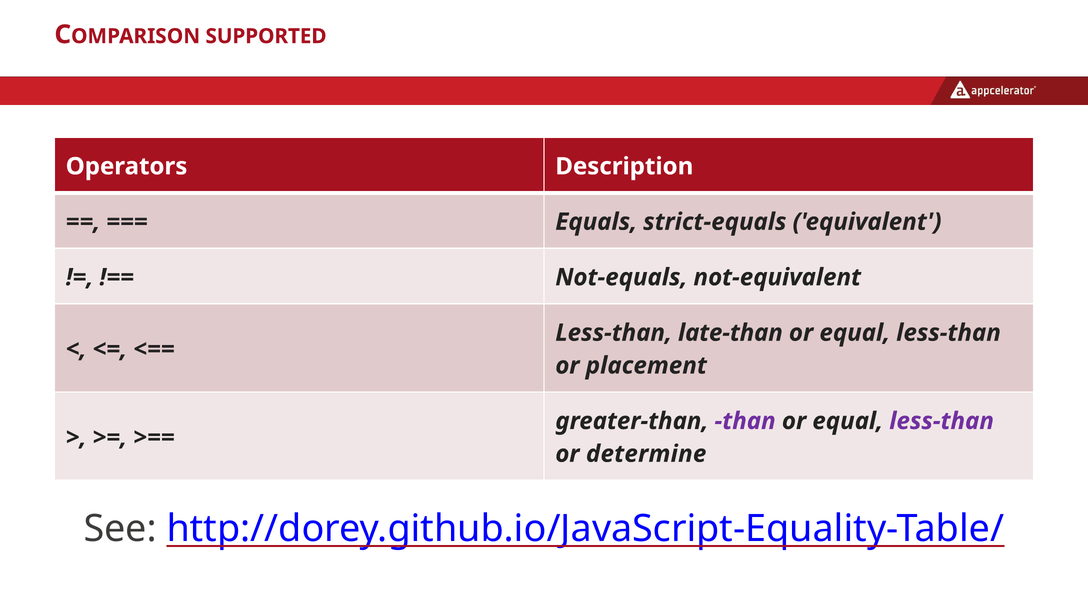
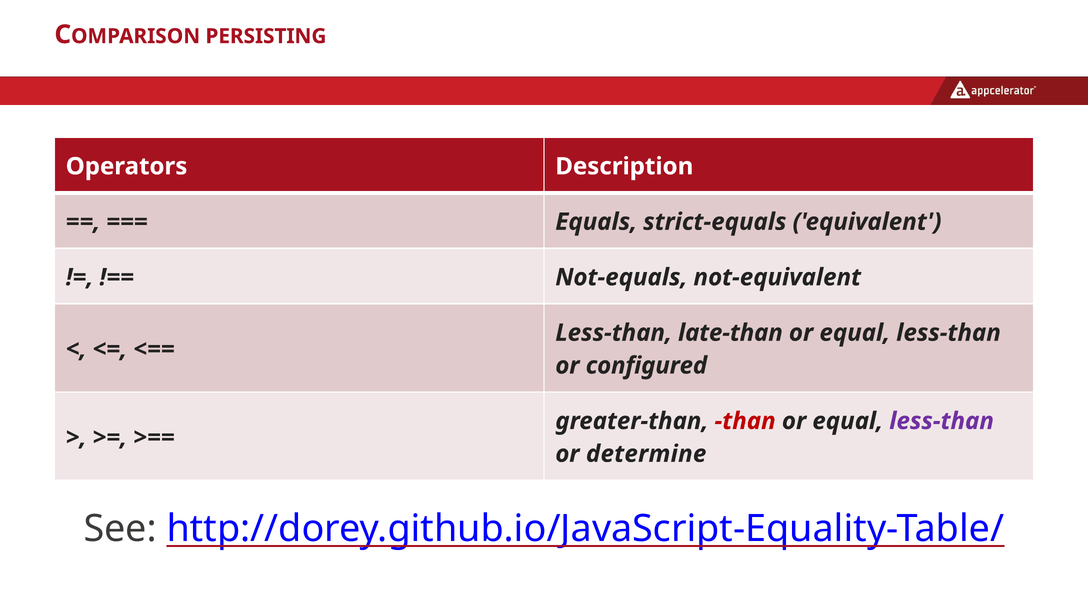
SUPPORTED: SUPPORTED -> PERSISTING
placement: placement -> configured
than colour: purple -> red
